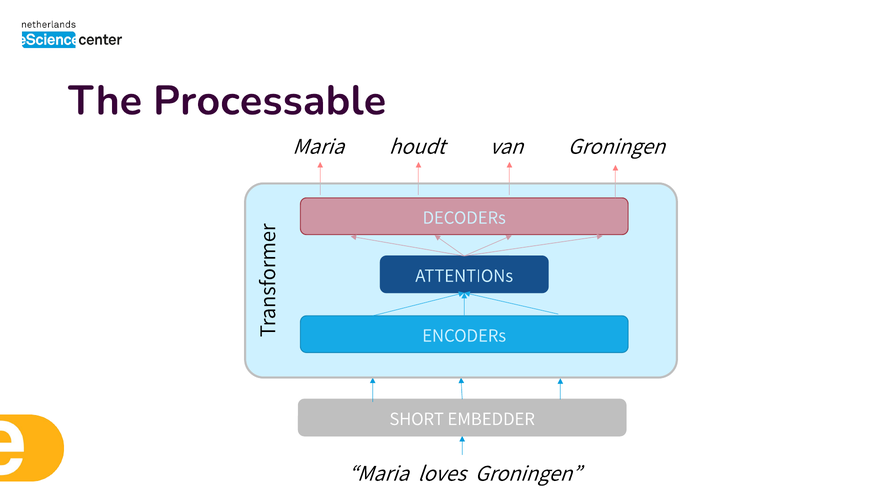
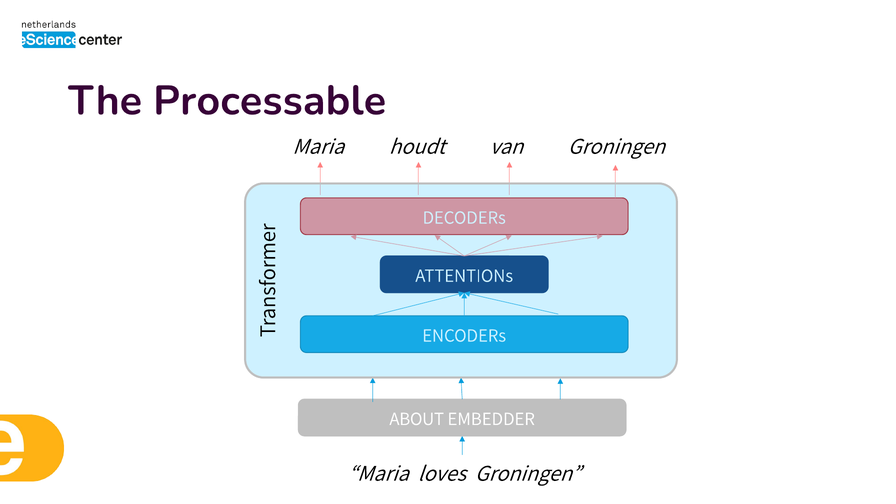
SHORT: SHORT -> ABOUT
